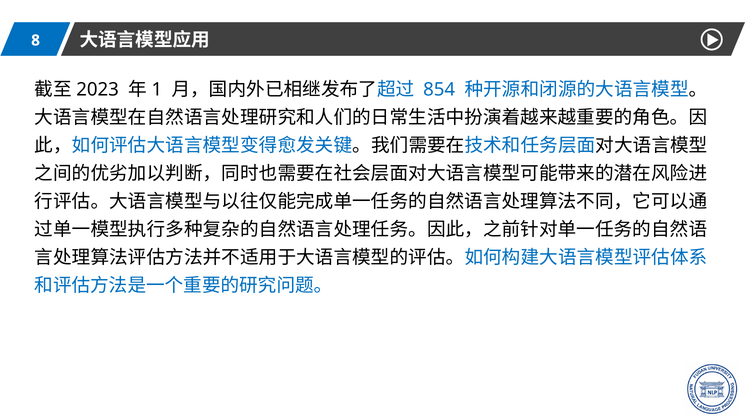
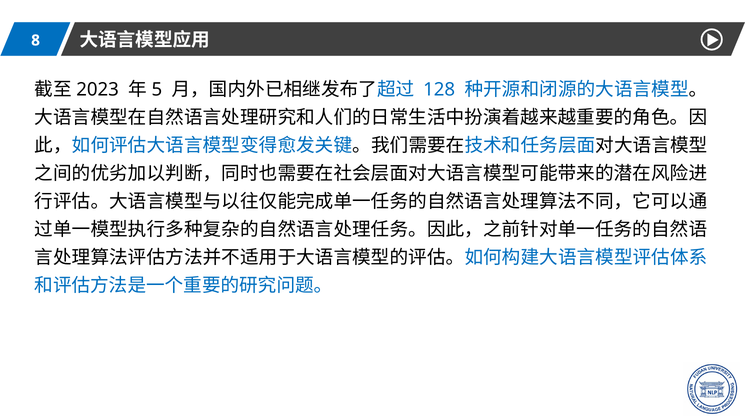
1: 1 -> 5
854: 854 -> 128
